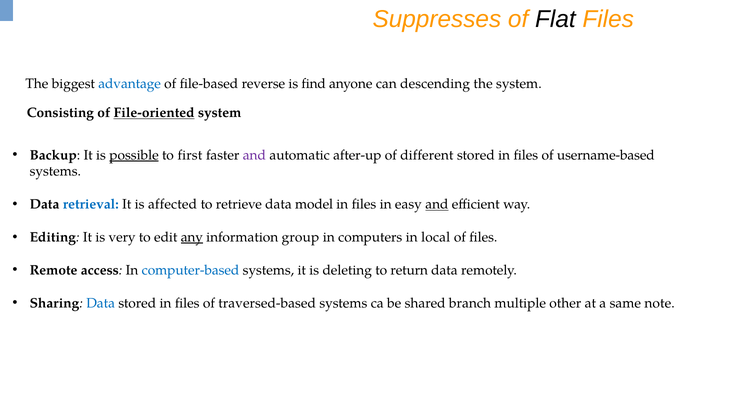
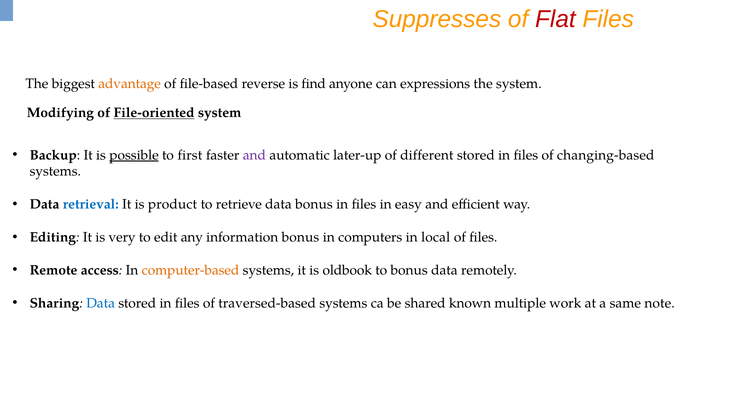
Flat colour: black -> red
advantage colour: blue -> orange
descending: descending -> expressions
Consisting: Consisting -> Modifying
after-up: after-up -> later-up
username-based: username-based -> changing-based
affected: affected -> product
data model: model -> bonus
and at (437, 204) underline: present -> none
any underline: present -> none
information group: group -> bonus
computer-based colour: blue -> orange
deleting: deleting -> oldbook
to return: return -> bonus
branch: branch -> known
other: other -> work
